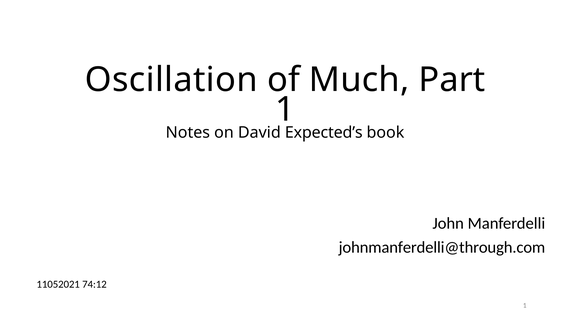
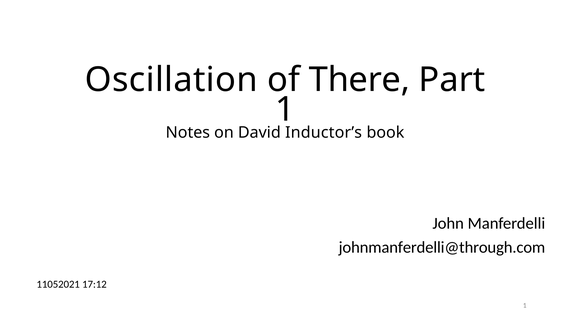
Much: Much -> There
Expected’s: Expected’s -> Inductor’s
74:12: 74:12 -> 17:12
